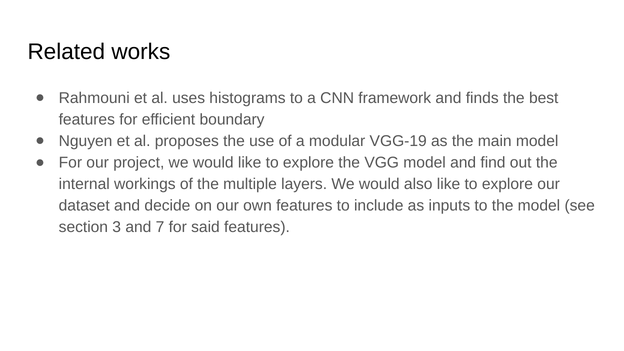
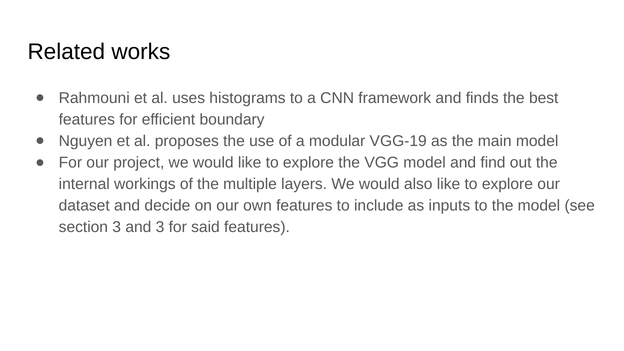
and 7: 7 -> 3
